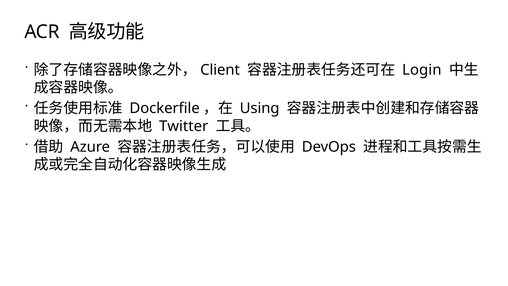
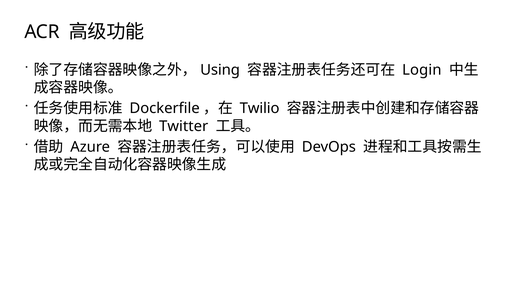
Client: Client -> Using
Using: Using -> Twilio
